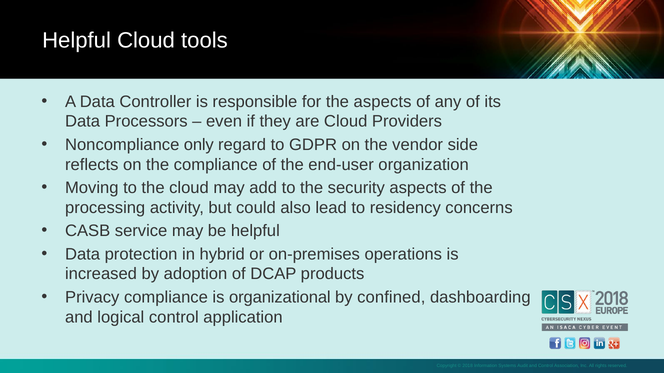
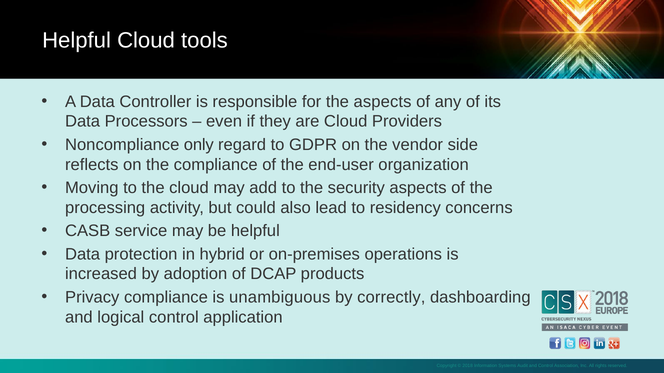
organizational: organizational -> unambiguous
confined: confined -> correctly
